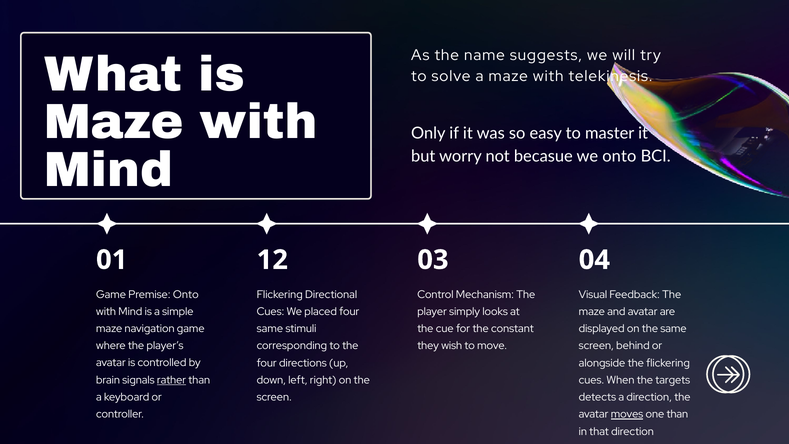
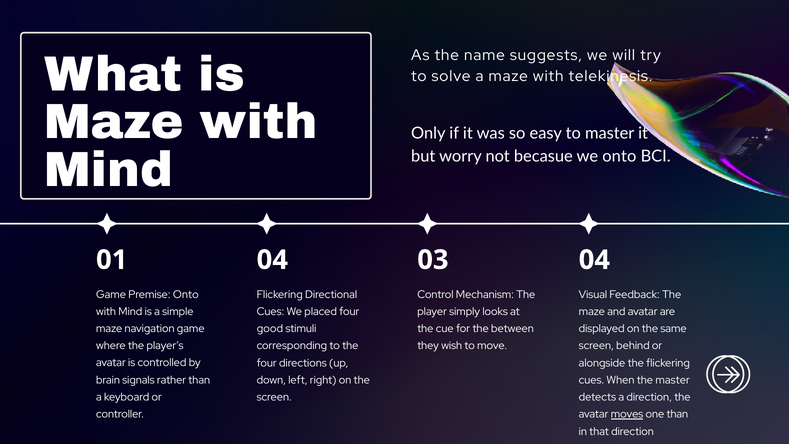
01 12: 12 -> 04
same at (270, 329): same -> good
constant: constant -> between
rather underline: present -> none
the targets: targets -> master
